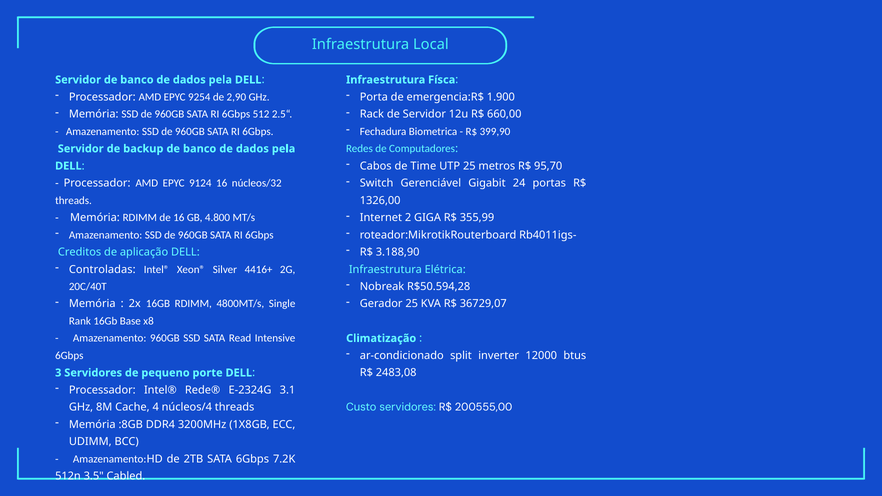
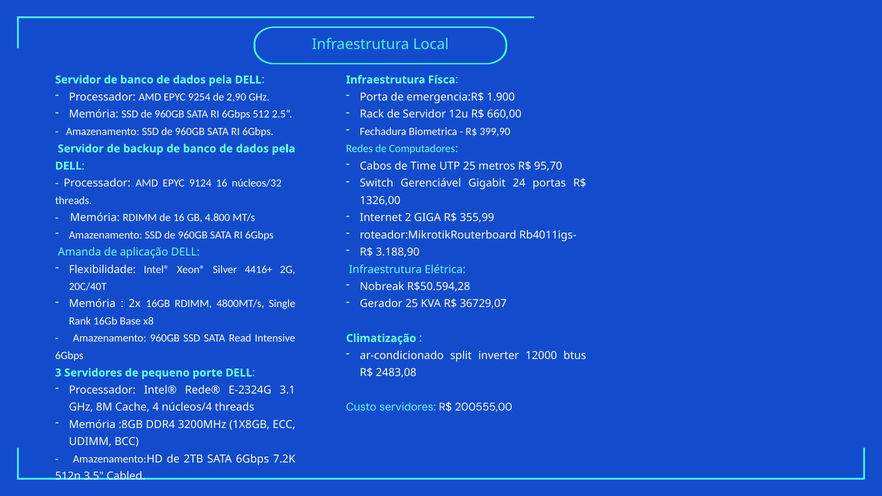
Creditos: Creditos -> Amanda
Controladas: Controladas -> Flexibilidade
